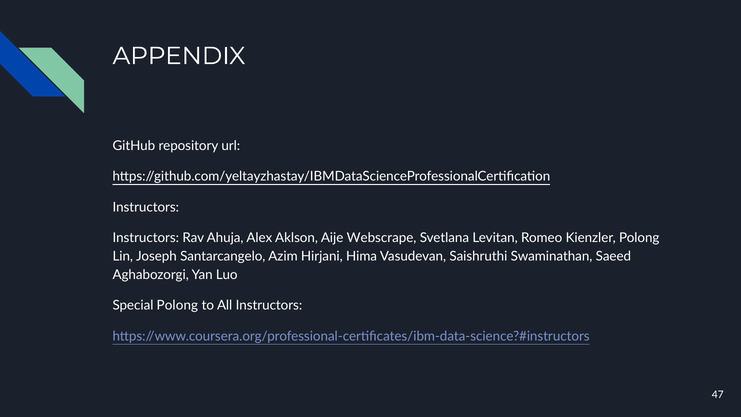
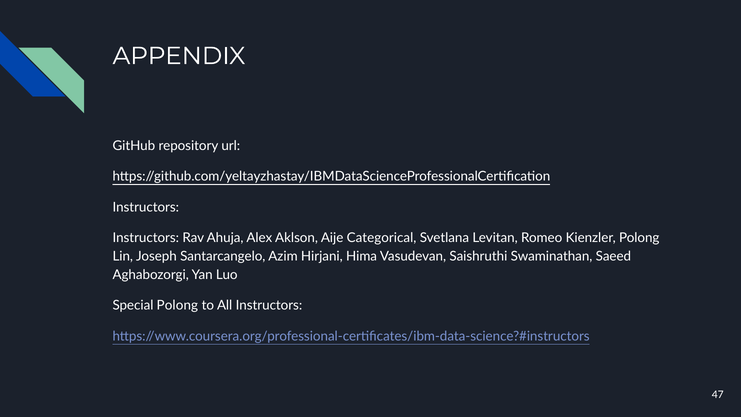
Webscrape: Webscrape -> Categorical
